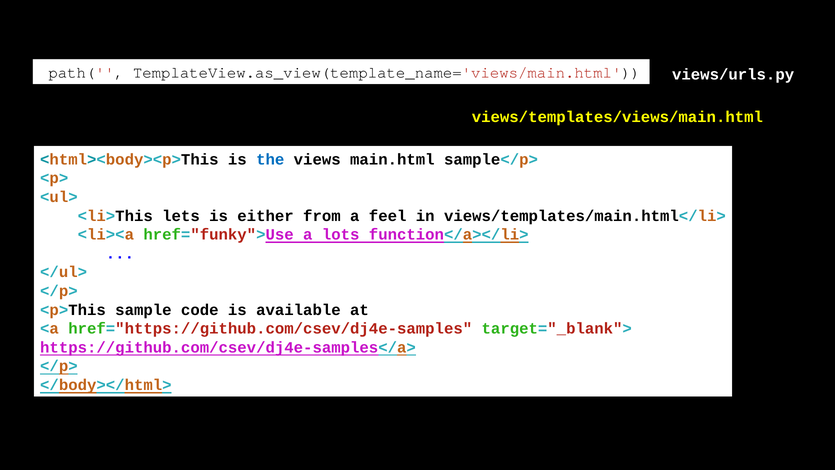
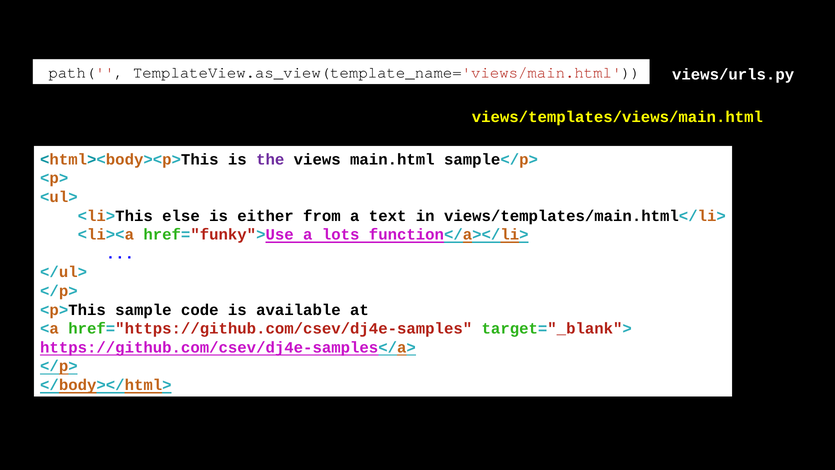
the colour: blue -> purple
lets: lets -> else
feel: feel -> text
